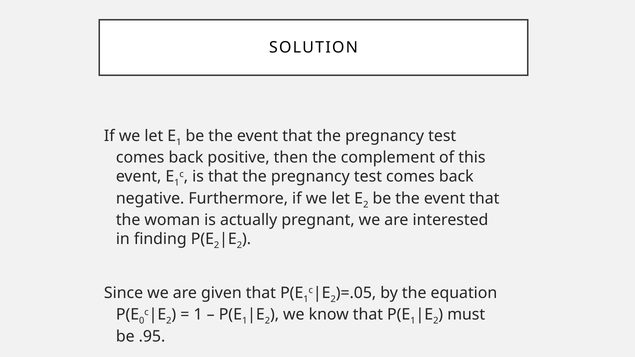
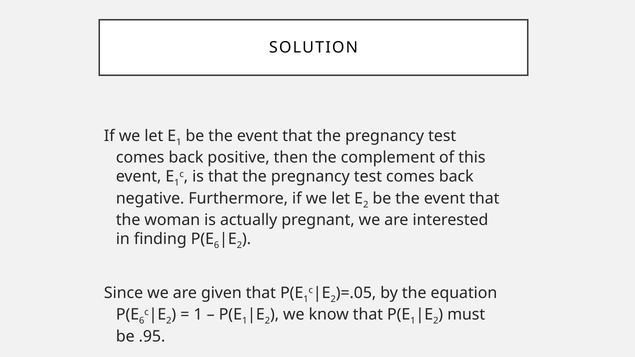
2 at (217, 245): 2 -> 6
0 at (142, 321): 0 -> 6
